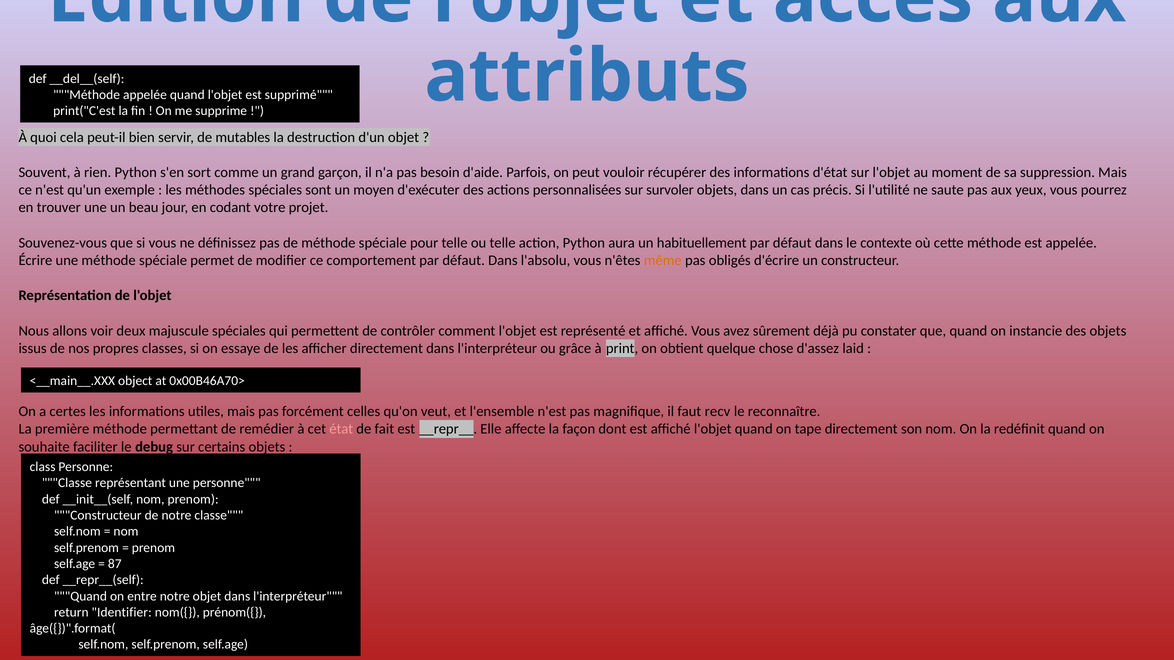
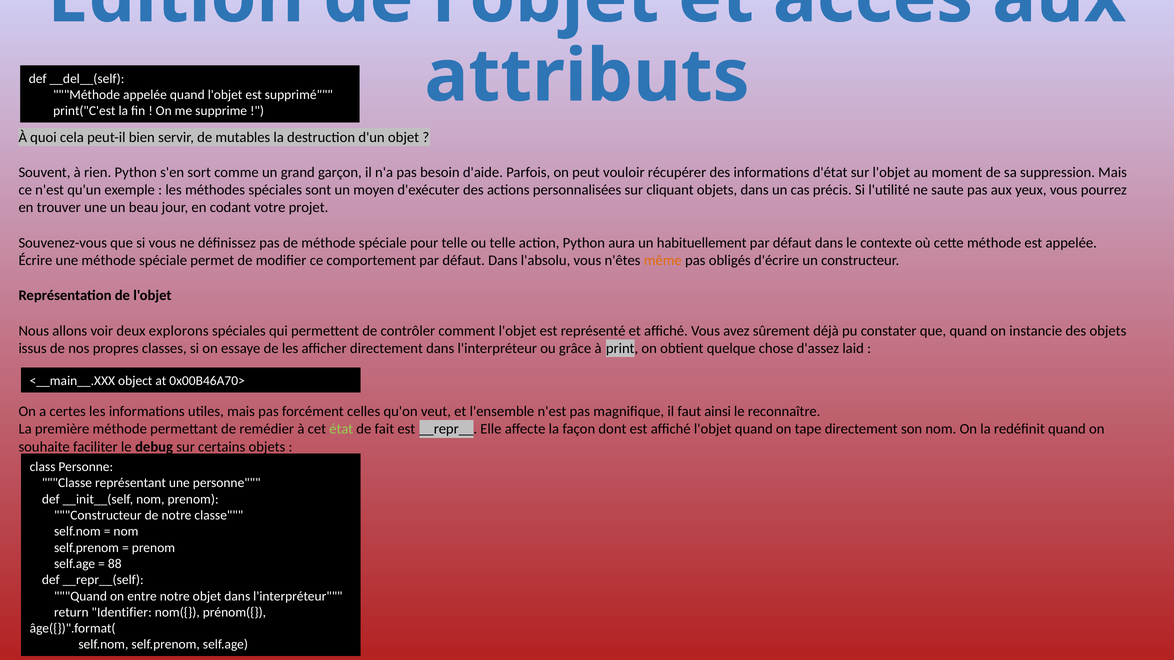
survoler: survoler -> cliquant
majuscule: majuscule -> explorons
recv: recv -> ainsi
état colour: pink -> light green
87: 87 -> 88
